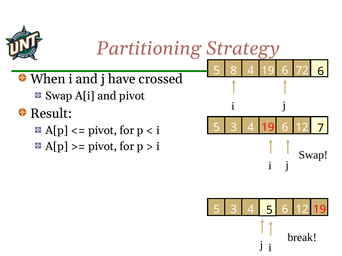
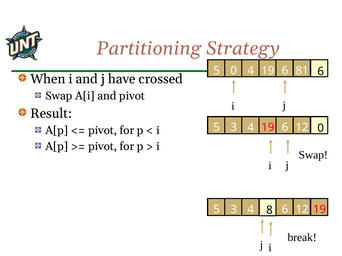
5 8: 8 -> 0
72: 72 -> 81
4 7: 7 -> 0
4 5: 5 -> 8
